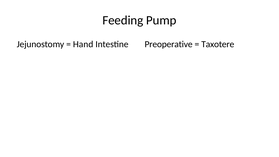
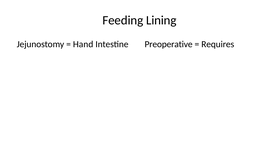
Pump: Pump -> Lining
Taxotere: Taxotere -> Requires
